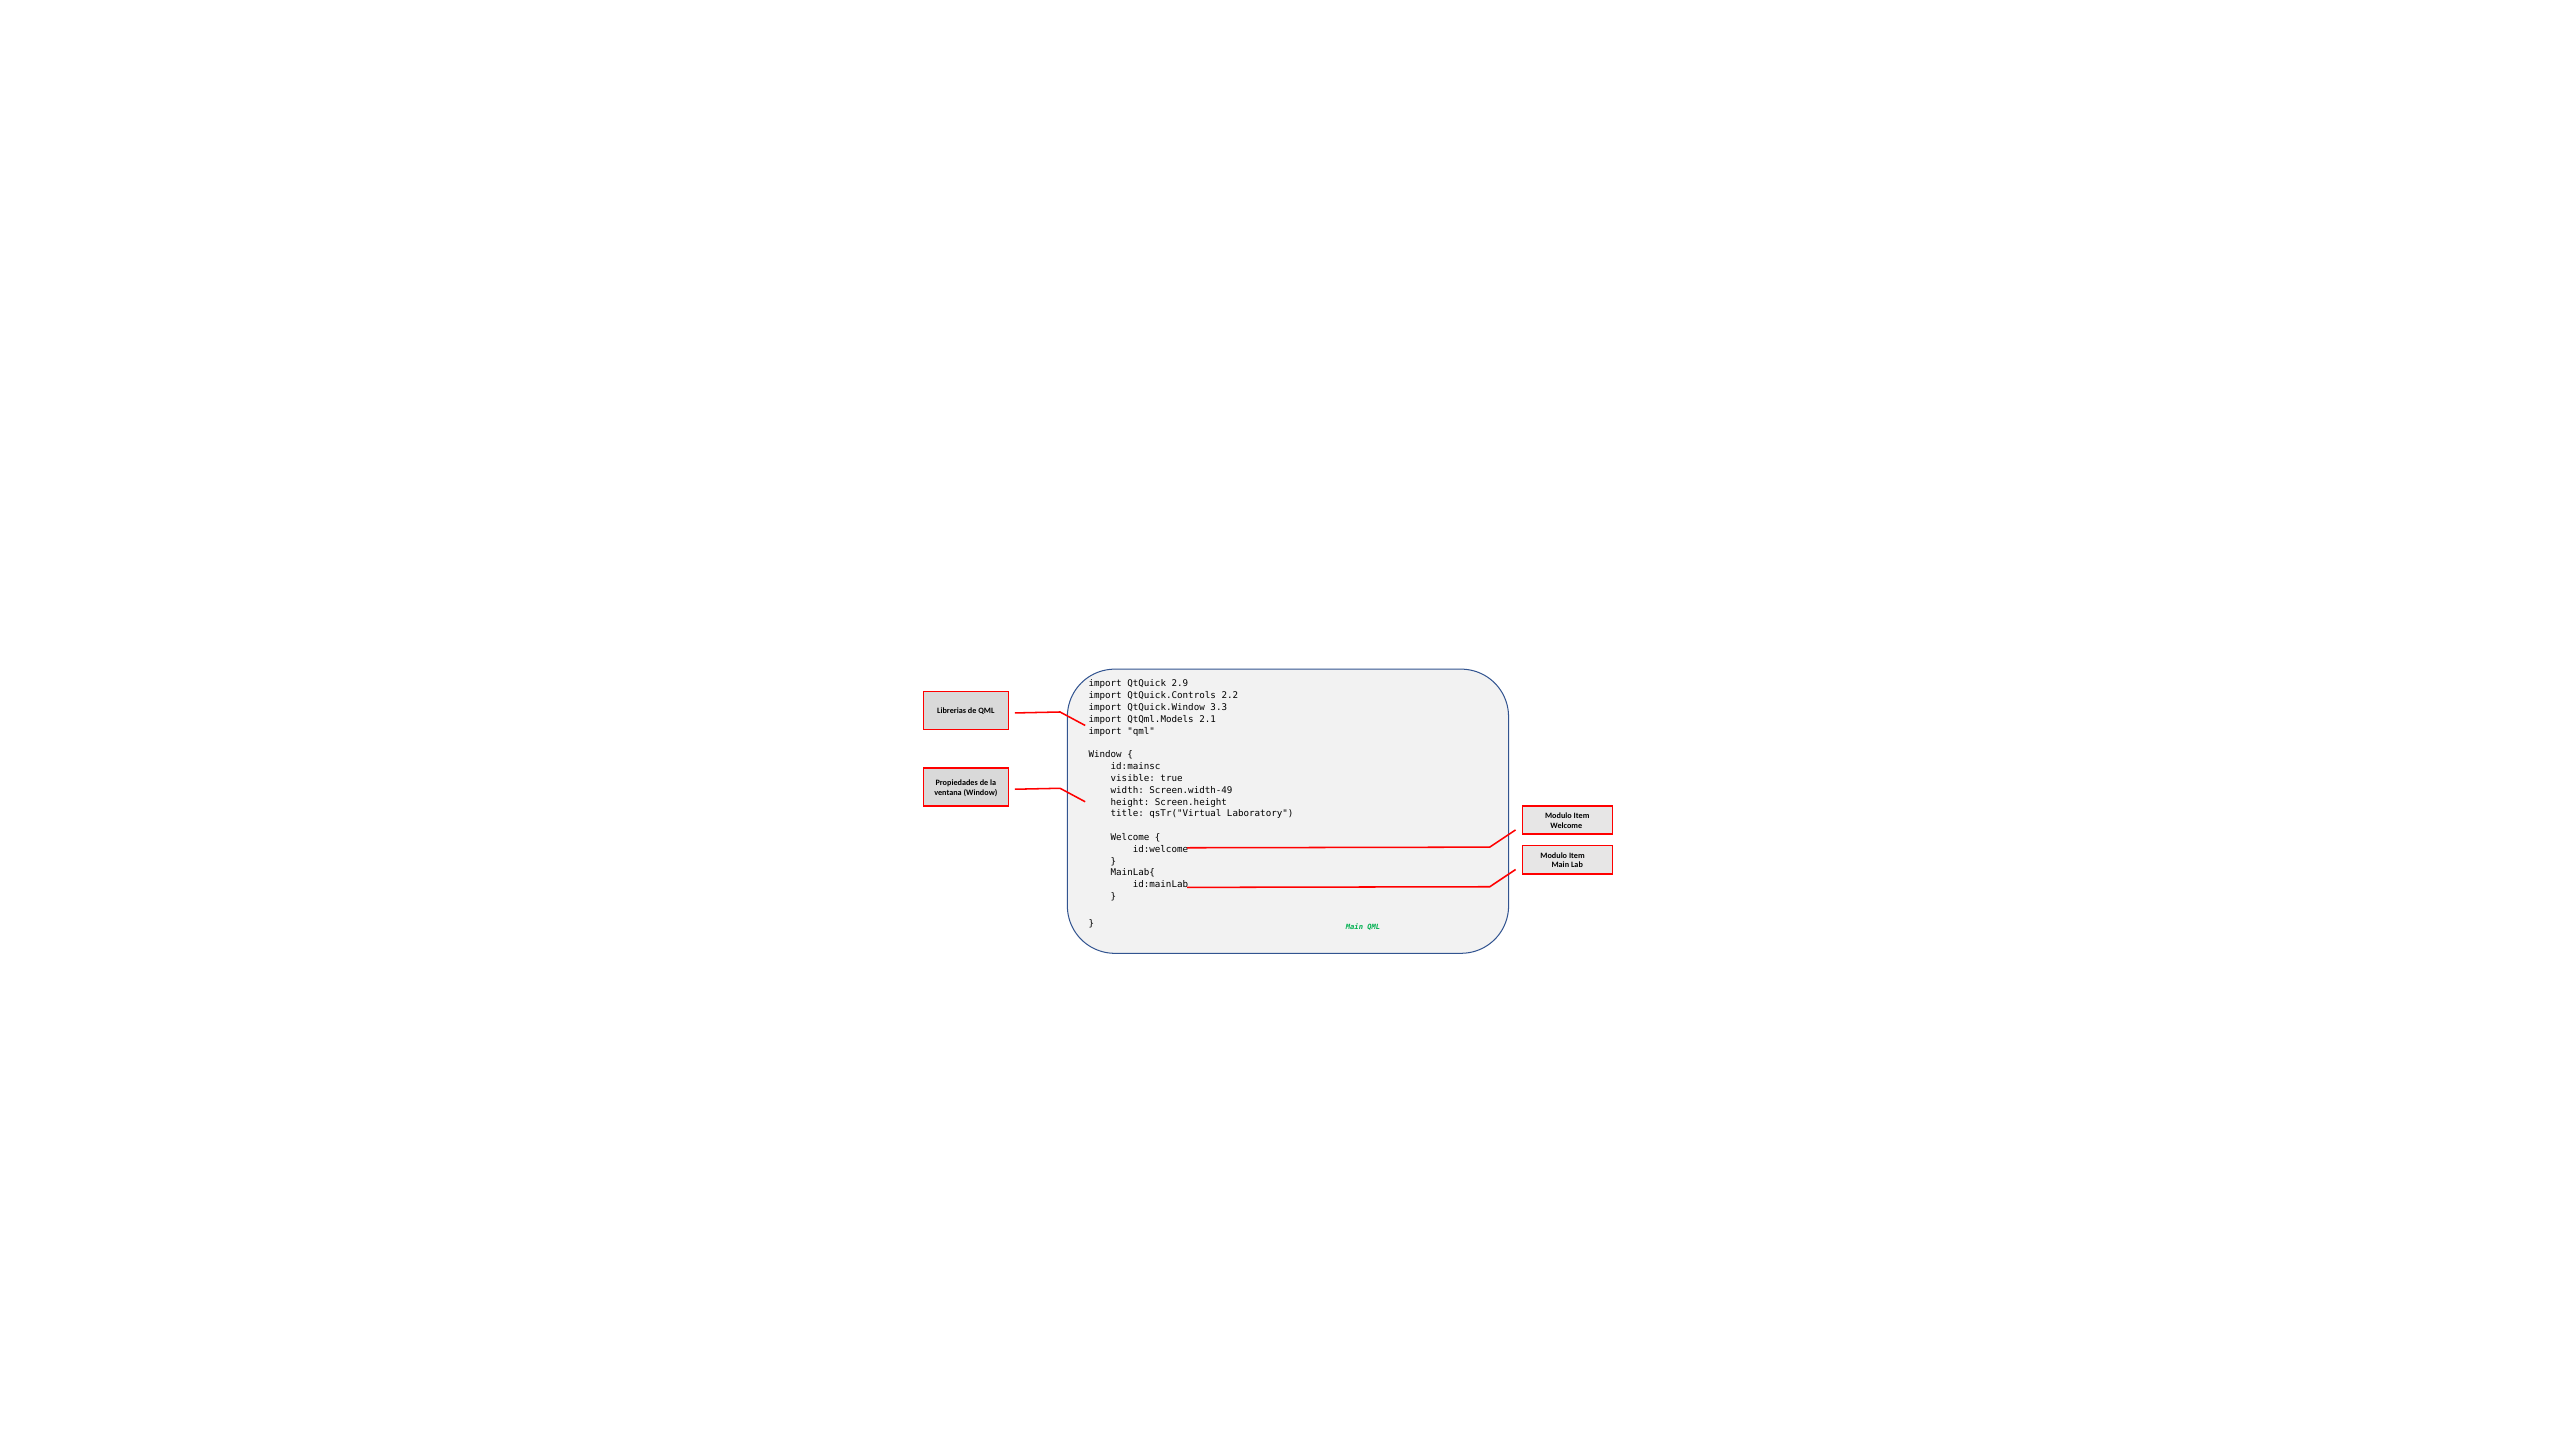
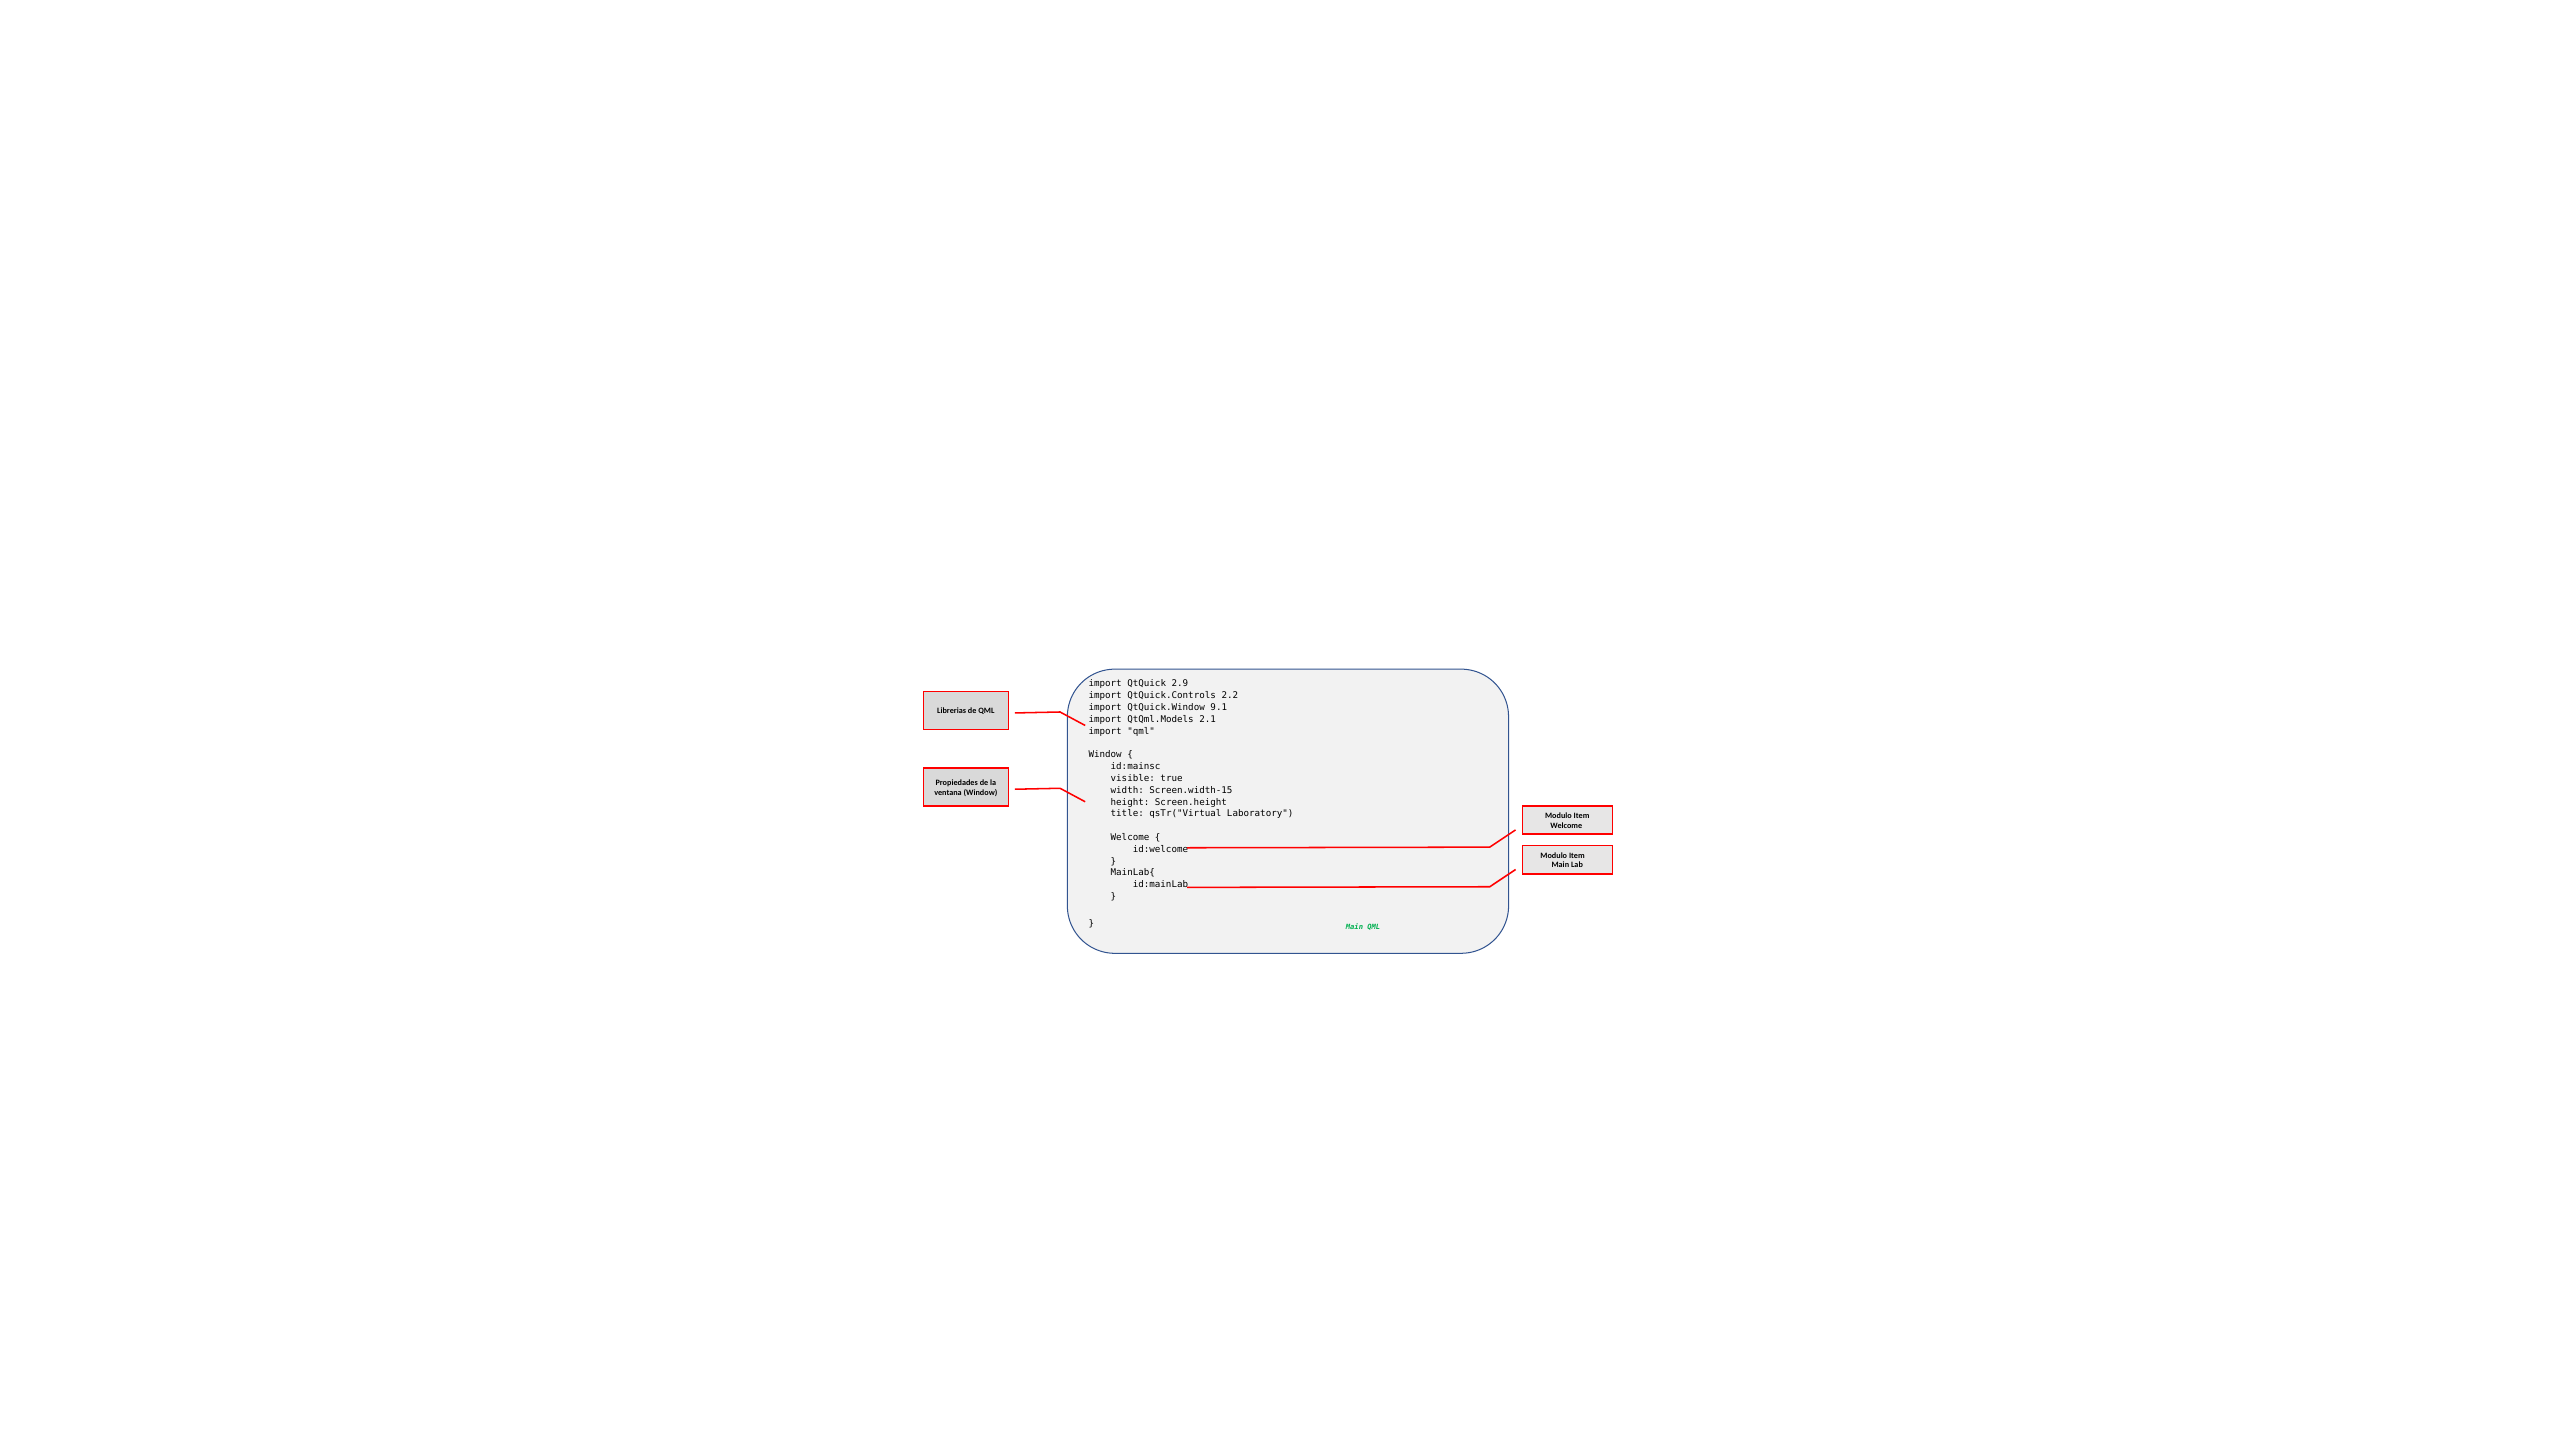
3.3: 3.3 -> 9.1
Screen.width-49: Screen.width-49 -> Screen.width-15
